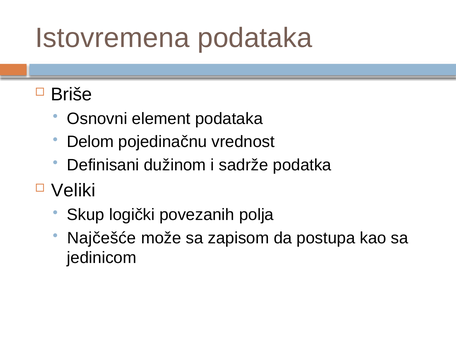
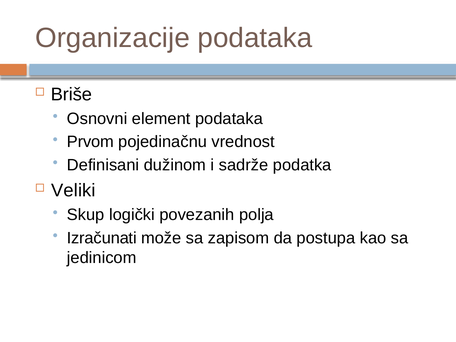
Istovremena: Istovremena -> Organizacije
Delom: Delom -> Prvom
Najčešće: Najčešće -> Izračunati
